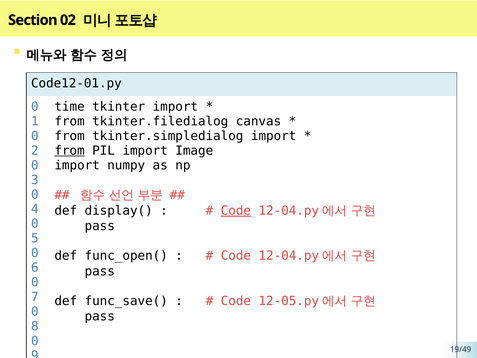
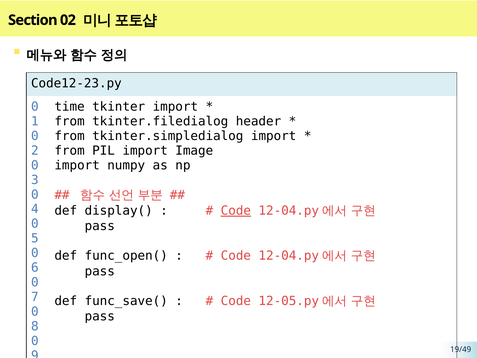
Code12-01.py: Code12-01.py -> Code12-23.py
canvas: canvas -> header
from at (70, 150) underline: present -> none
